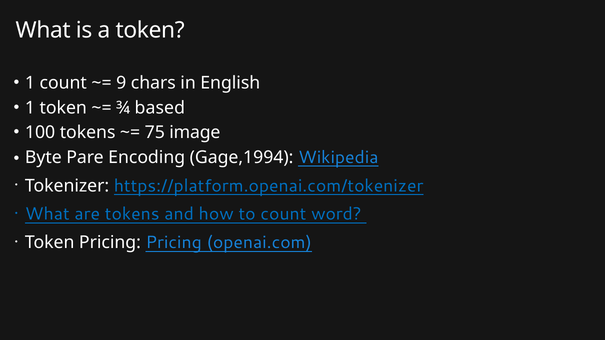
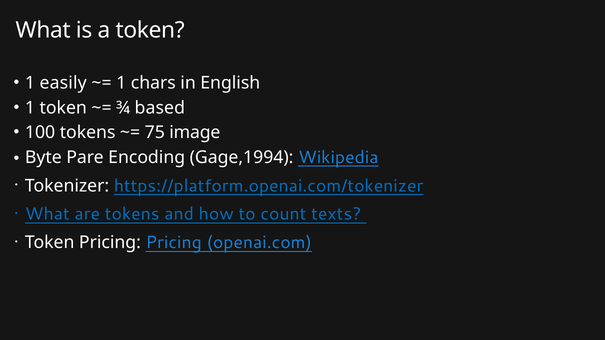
1 count: count -> easily
9 at (121, 83): 9 -> 1
word: word -> texts
